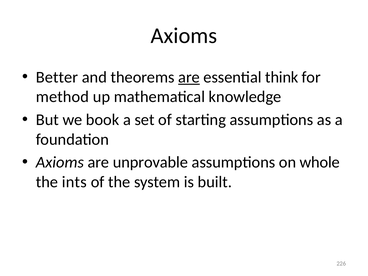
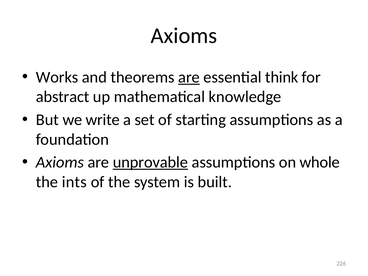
Better: Better -> Works
method: method -> abstract
book: book -> write
unprovable underline: none -> present
